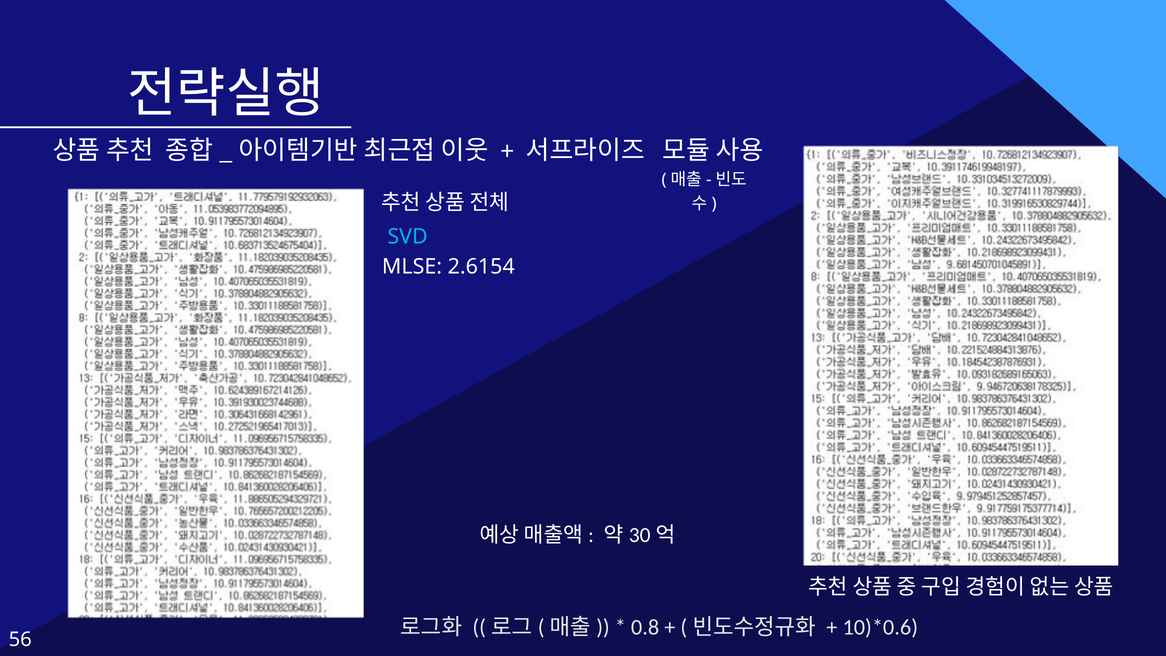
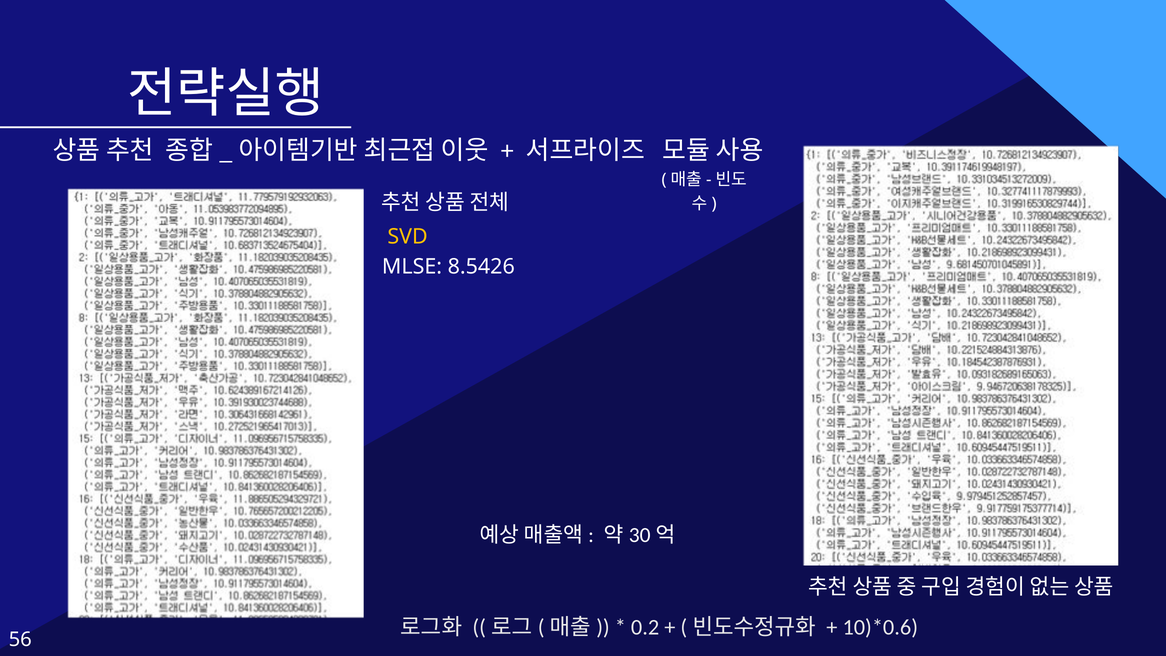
SVD colour: light blue -> yellow
2.6154: 2.6154 -> 8.5426
0.8: 0.8 -> 0.2
